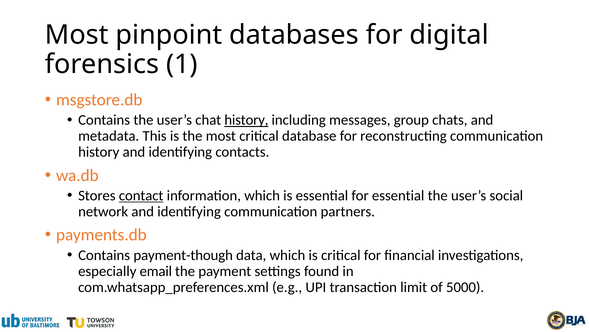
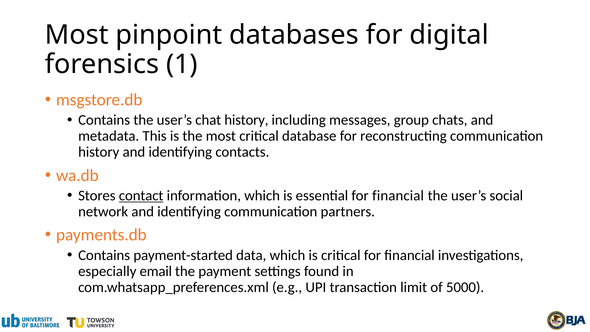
history at (246, 120) underline: present -> none
essential for essential: essential -> financial
payment-though: payment-though -> payment-started
